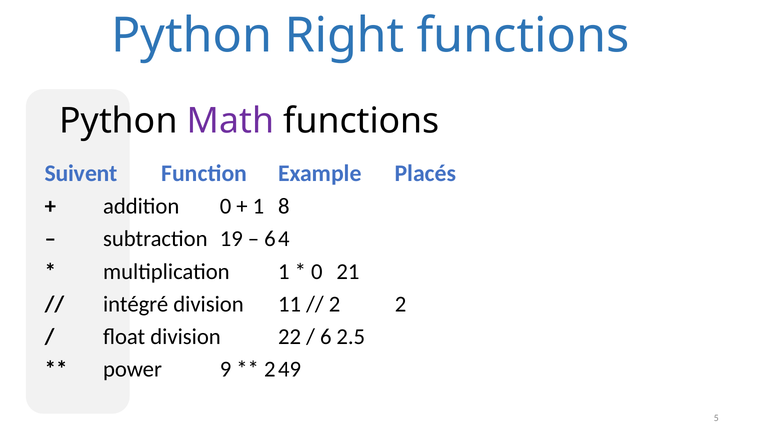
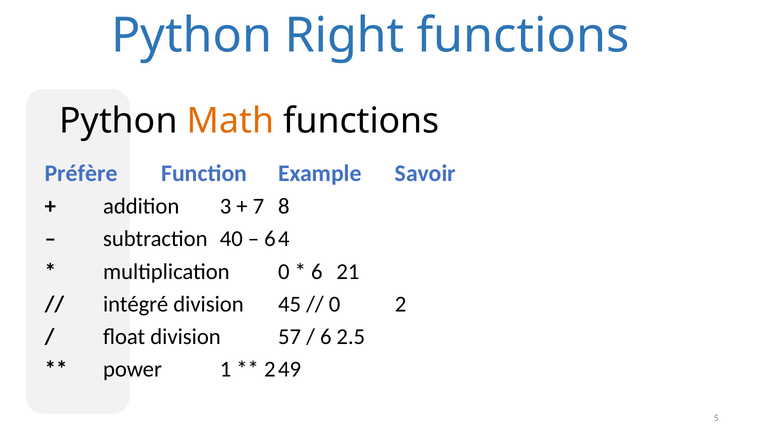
Math colour: purple -> orange
Suivent: Suivent -> Préfère
Placés: Placés -> Savoir
addition 0: 0 -> 3
1 at (258, 206): 1 -> 7
19: 19 -> 40
multiplication 1: 1 -> 0
0 at (317, 271): 0 -> 6
11: 11 -> 45
2 at (335, 304): 2 -> 0
22: 22 -> 57
9: 9 -> 1
